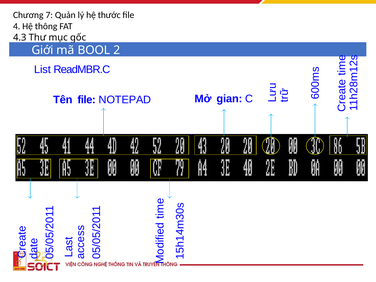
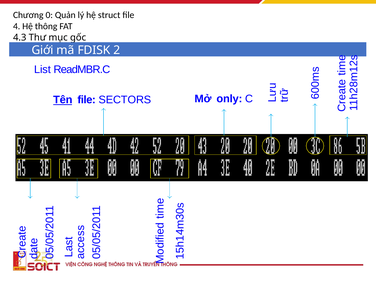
Chương 7: 7 -> 0
thước: thước -> struct
BOOL: BOOL -> FDISK
gian: gian -> only
Tên underline: none -> present
NOTEPAD: NOTEPAD -> SECTORS
